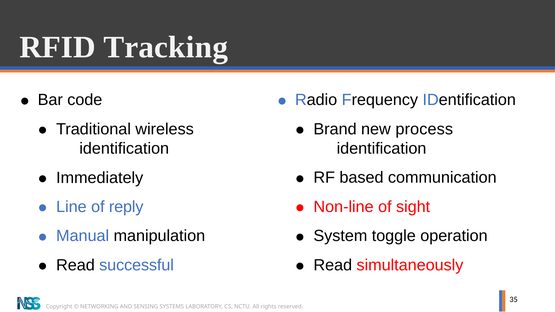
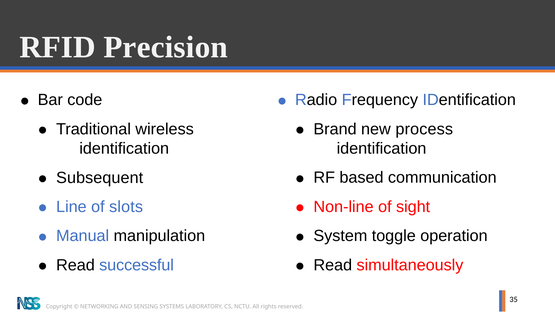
Tracking: Tracking -> Precision
Immediately: Immediately -> Subsequent
reply: reply -> slots
